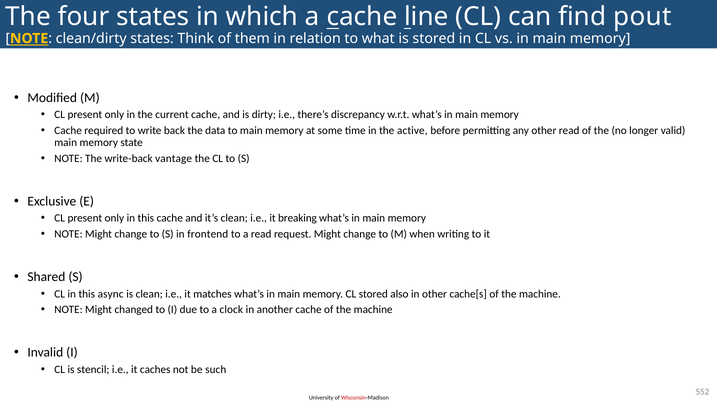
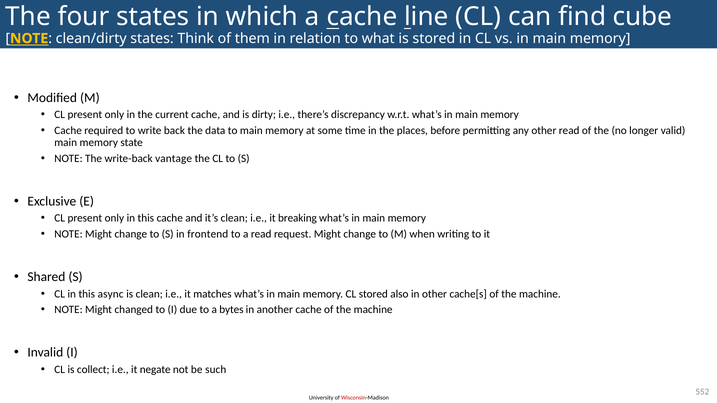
pout: pout -> cube
active: active -> places
clock: clock -> bytes
stencil: stencil -> collect
caches: caches -> negate
